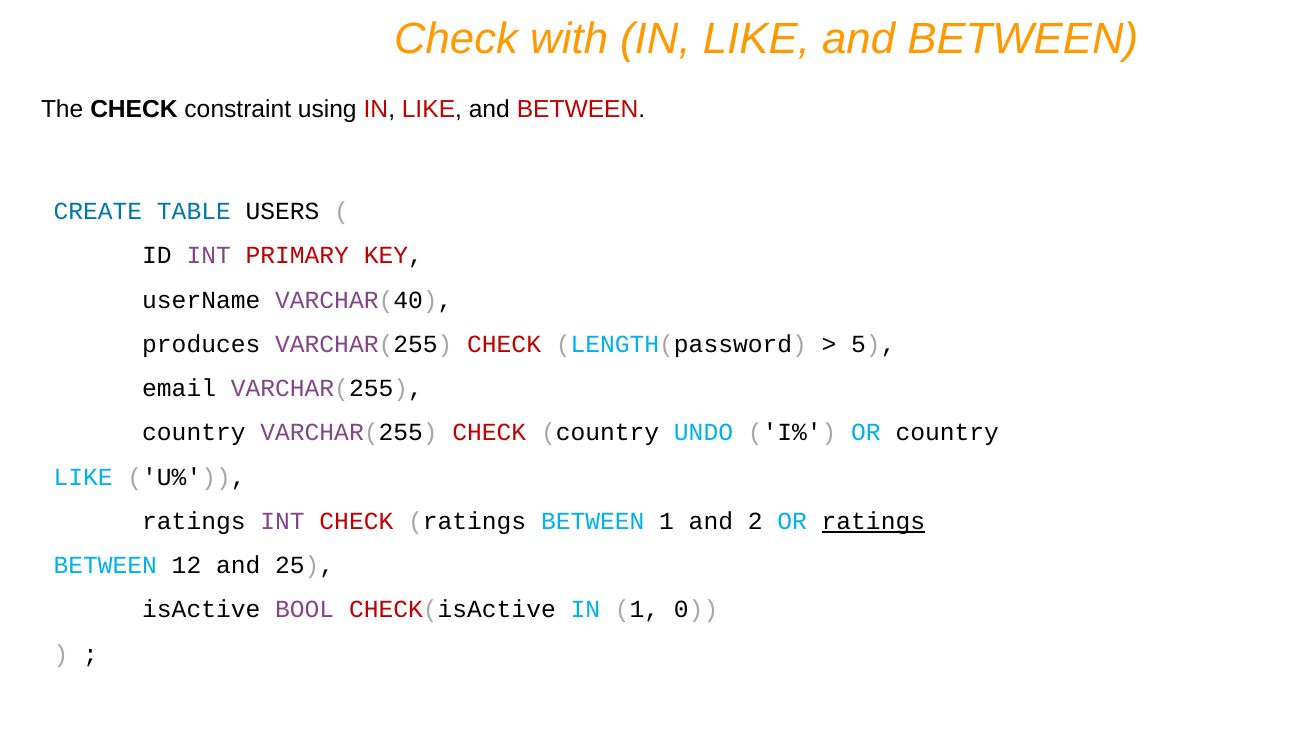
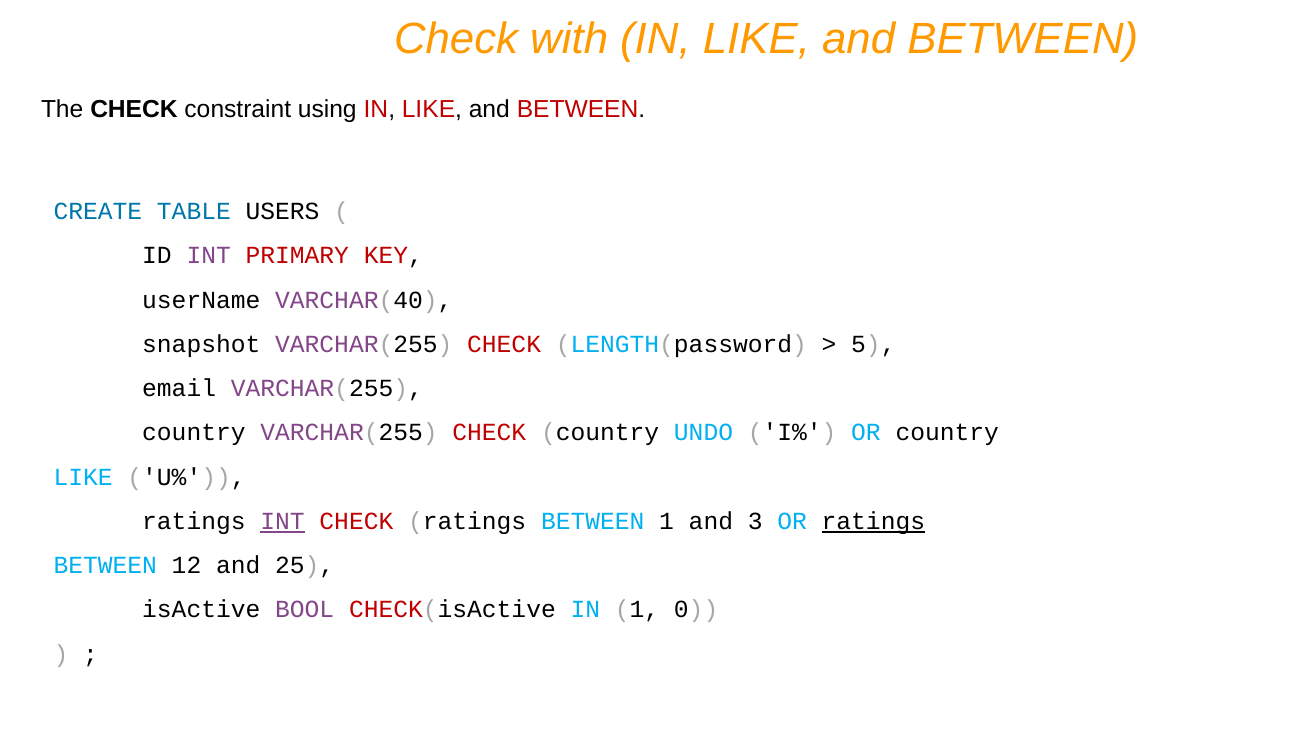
produces: produces -> snapshot
INT at (283, 522) underline: none -> present
2: 2 -> 3
